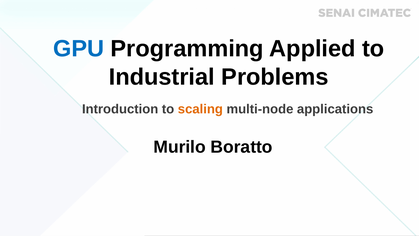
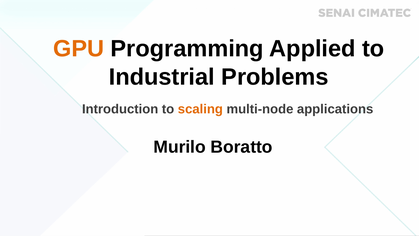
GPU colour: blue -> orange
